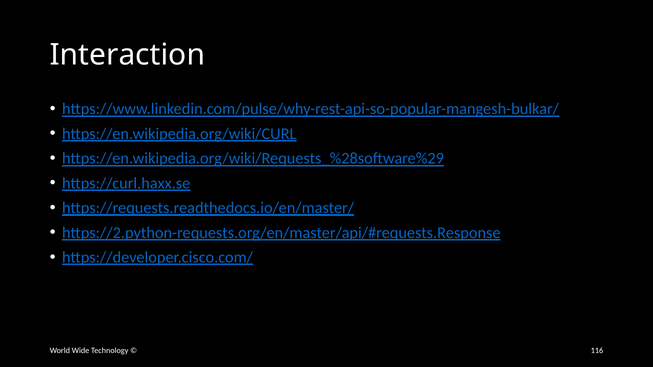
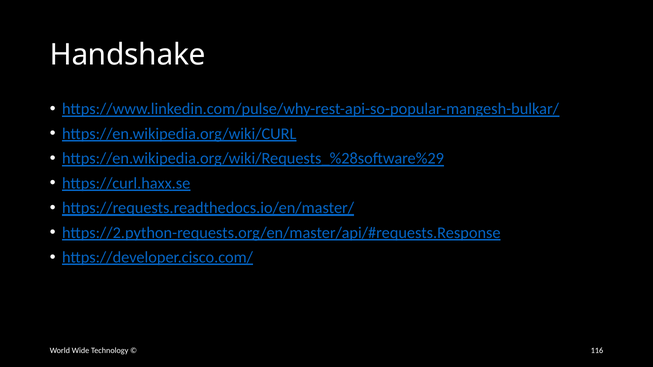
Interaction: Interaction -> Handshake
